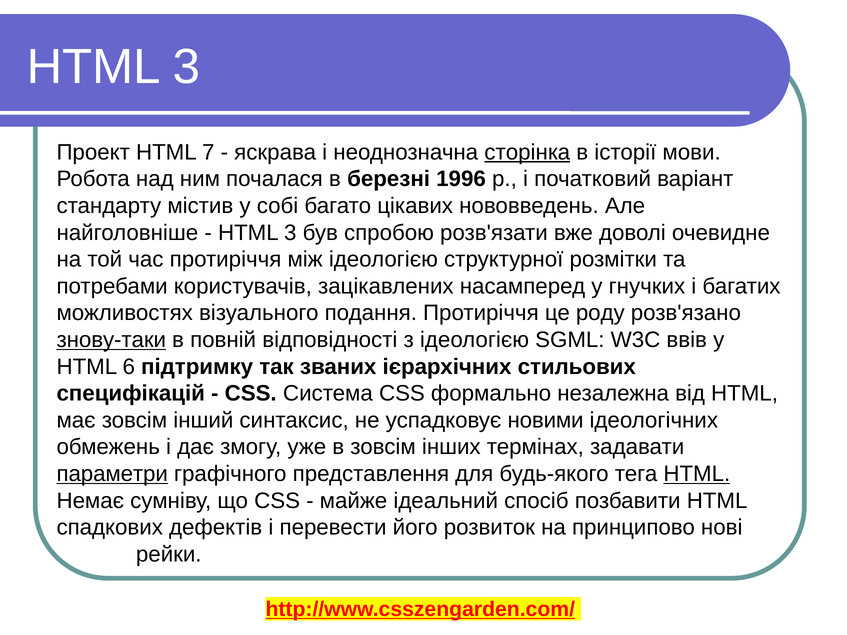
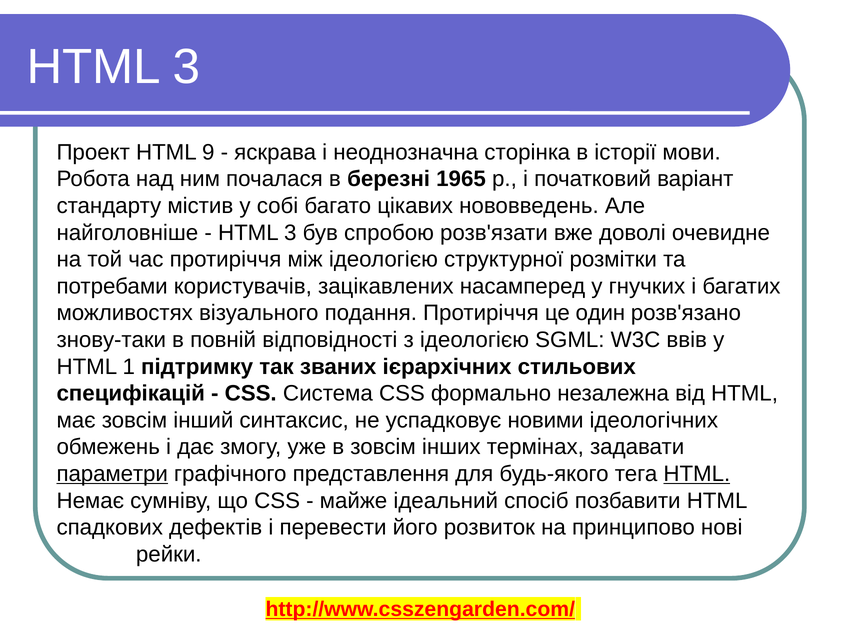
7: 7 -> 9
сторінка underline: present -> none
1996: 1996 -> 1965
роду: роду -> один
знову-таки underline: present -> none
6: 6 -> 1
